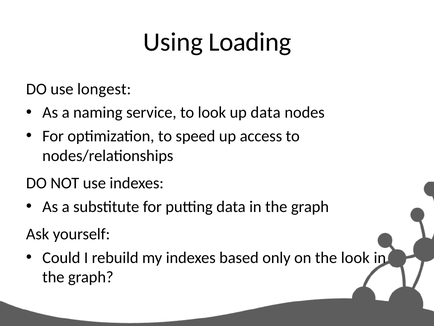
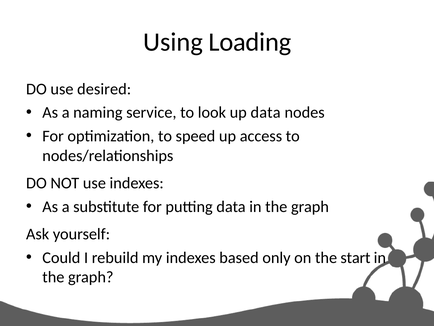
longest: longest -> desired
the look: look -> start
